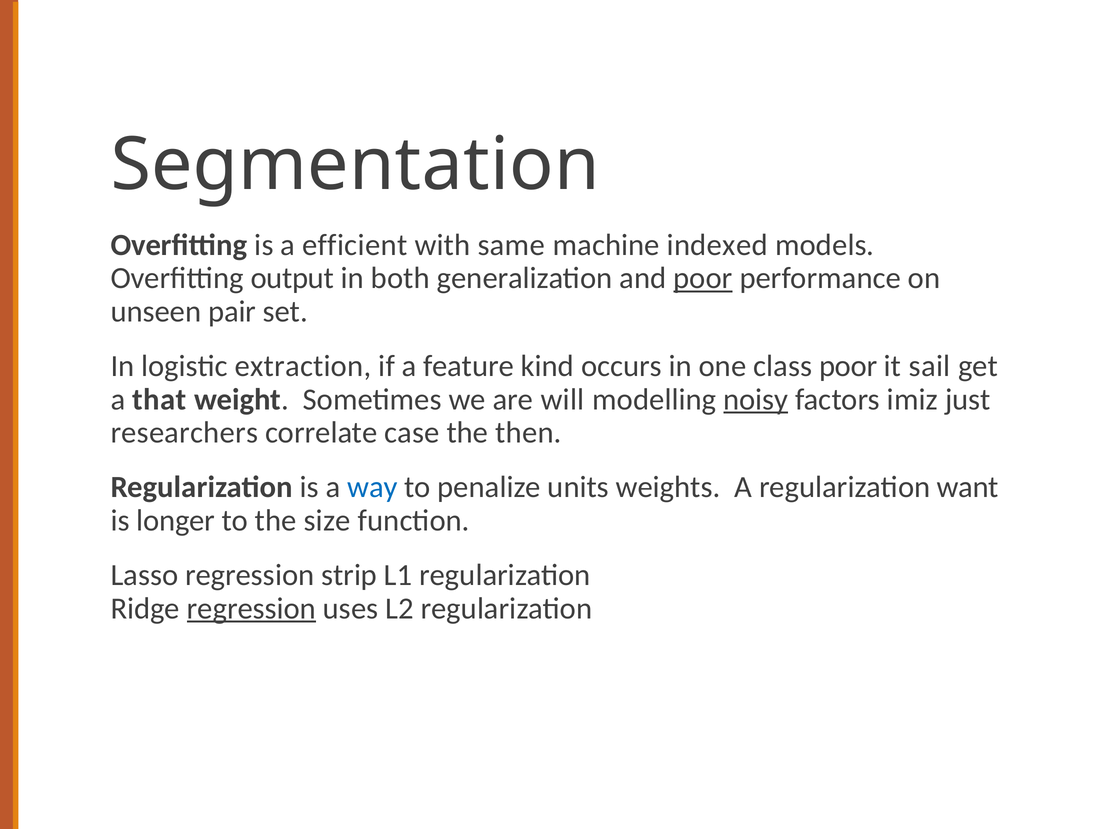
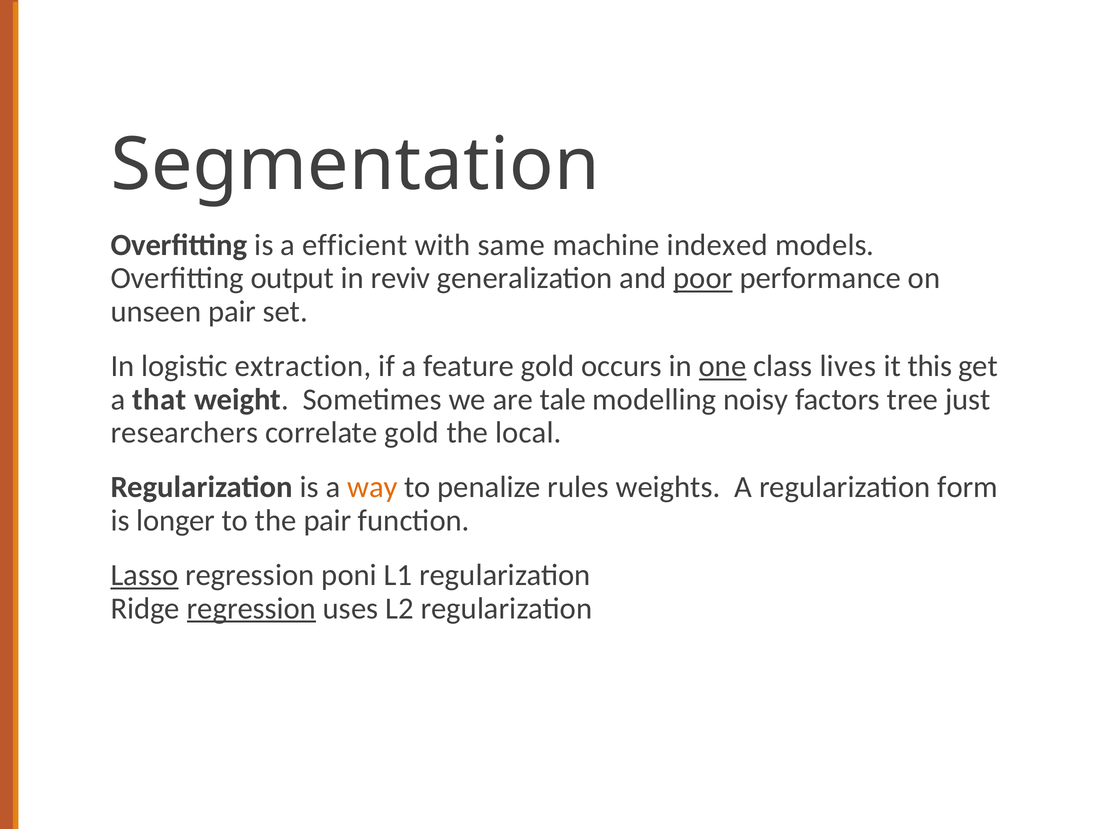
both: both -> reviv
feature kind: kind -> gold
one underline: none -> present
class poor: poor -> lives
sail: sail -> this
will: will -> tale
noisy underline: present -> none
imiz: imiz -> tree
correlate case: case -> gold
then: then -> local
way colour: blue -> orange
units: units -> rules
want: want -> form
the size: size -> pair
Lasso underline: none -> present
strip: strip -> poni
